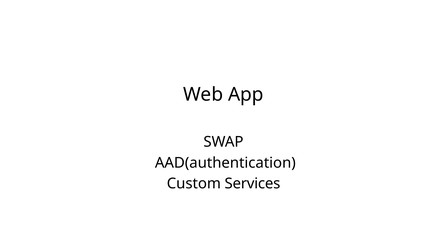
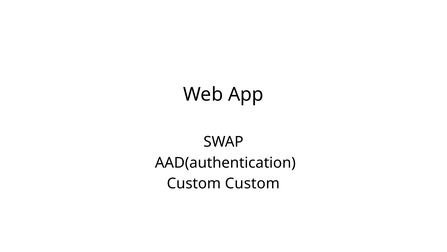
Custom Services: Services -> Custom
